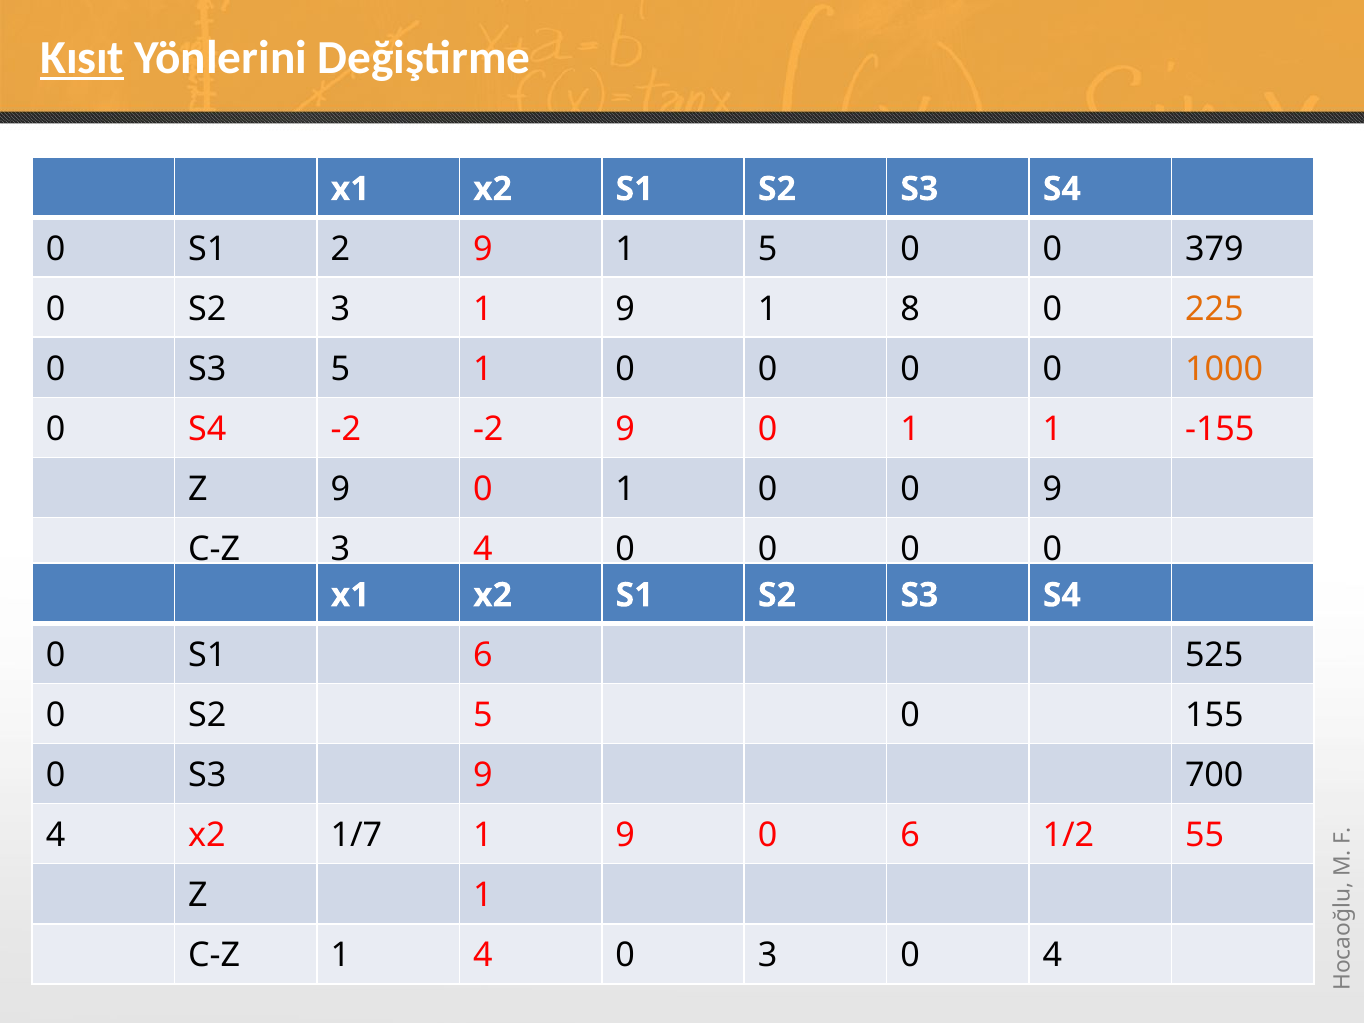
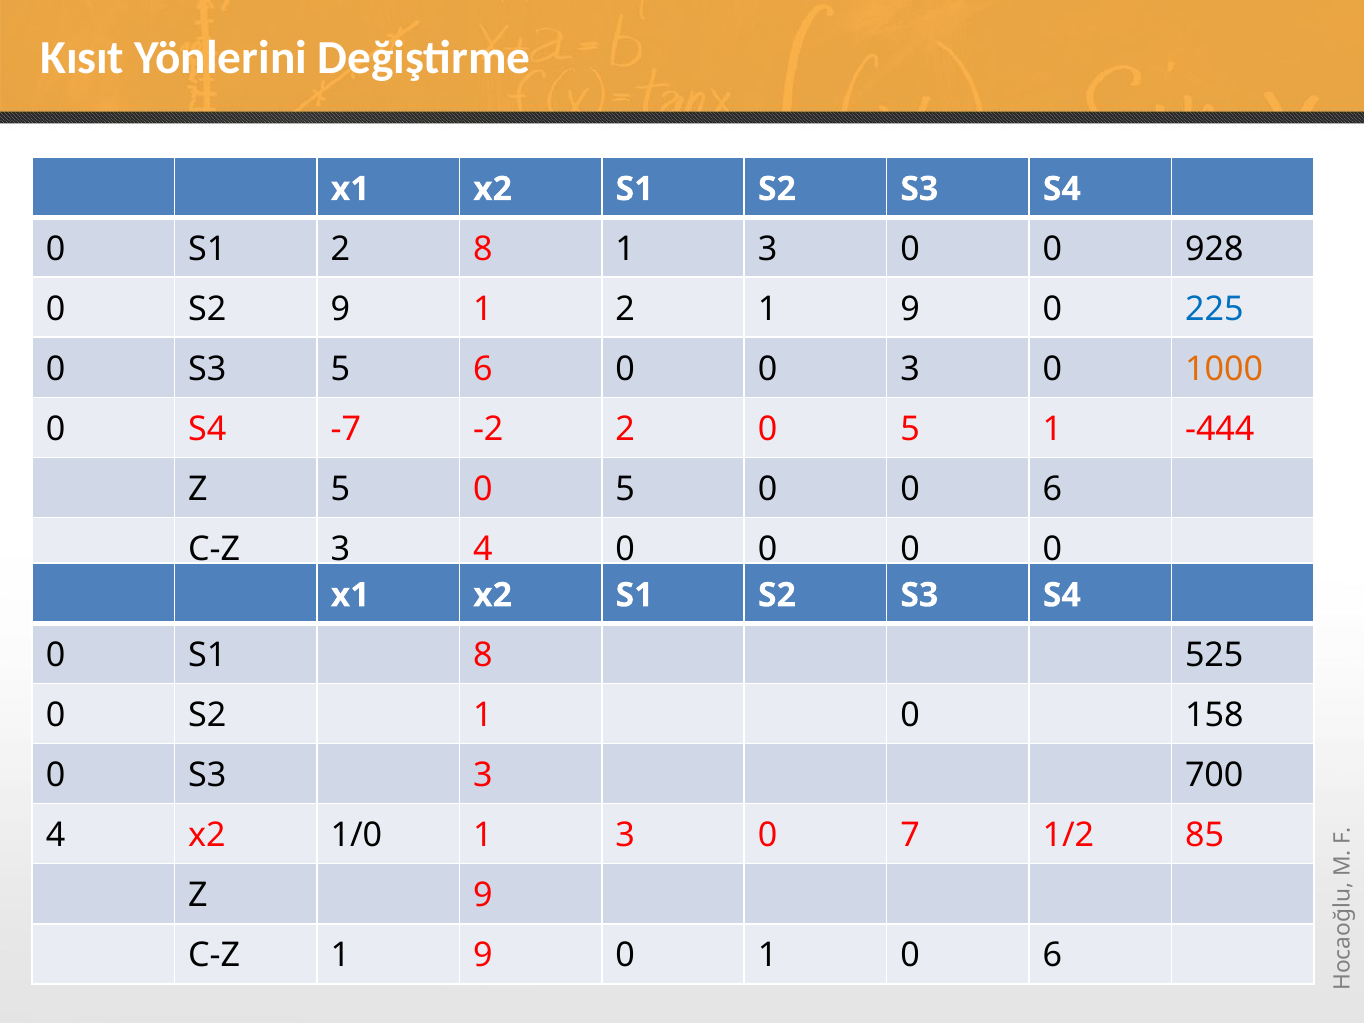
Kısıt underline: present -> none
2 9: 9 -> 8
5 at (768, 249): 5 -> 3
379: 379 -> 928
S2 3: 3 -> 9
9 at (625, 309): 9 -> 2
8 at (910, 309): 8 -> 9
225 colour: orange -> blue
5 1: 1 -> 6
0 at (910, 369): 0 -> 3
S4 -2: -2 -> -7
-2 9: 9 -> 2
1 at (910, 429): 1 -> 5
-155: -155 -> -444
Z 9: 9 -> 5
1 at (625, 489): 1 -> 5
0 0 9: 9 -> 6
S1 6: 6 -> 8
S2 5: 5 -> 1
155: 155 -> 158
S3 9: 9 -> 3
1/7: 1/7 -> 1/0
9 at (625, 836): 9 -> 3
0 6: 6 -> 7
55: 55 -> 85
Z 1: 1 -> 9
C-Z 1 4: 4 -> 9
0 3: 3 -> 1
4 at (1052, 956): 4 -> 6
